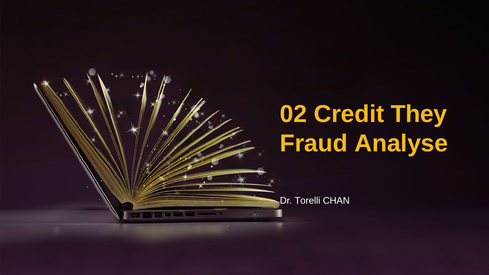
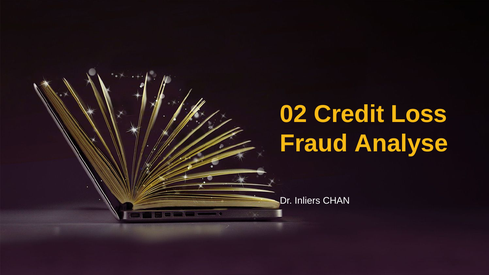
They: They -> Loss
Torelli: Torelli -> Inliers
